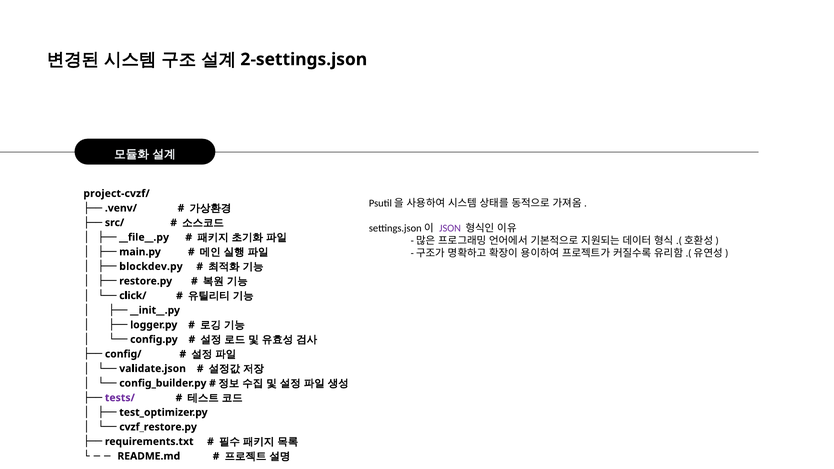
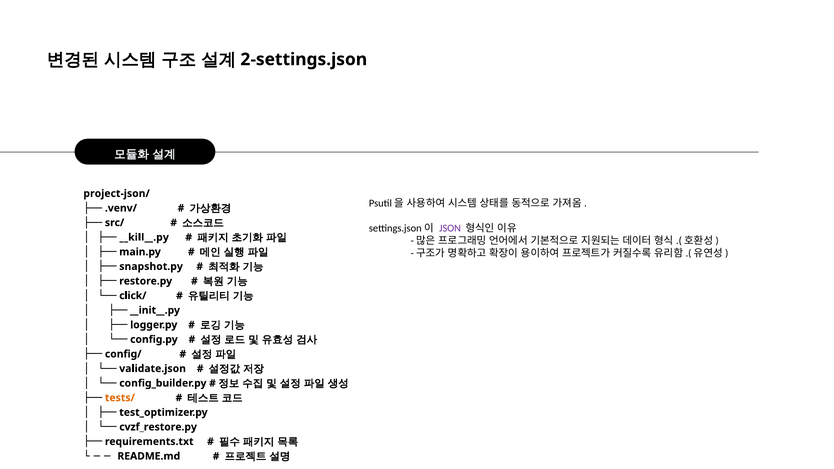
project-cvzf/: project-cvzf/ -> project-json/
__file__.py: __file__.py -> __kill__.py
blockdev.py: blockdev.py -> snapshot.py
tests/ colour: purple -> orange
